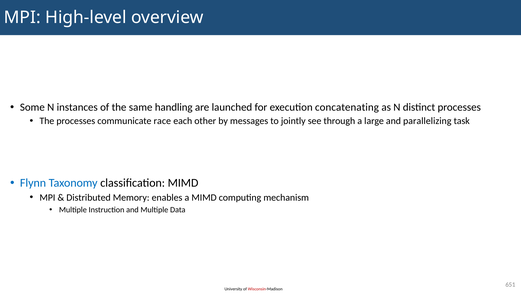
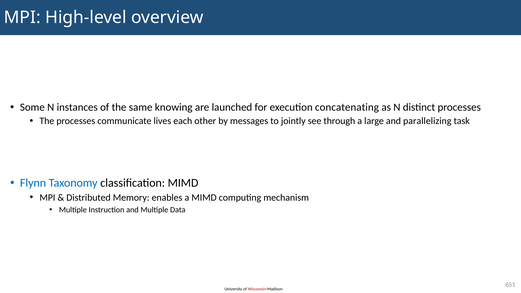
handling: handling -> knowing
race: race -> lives
